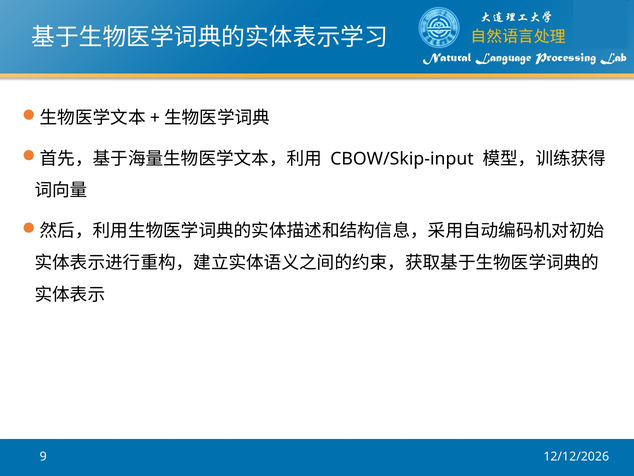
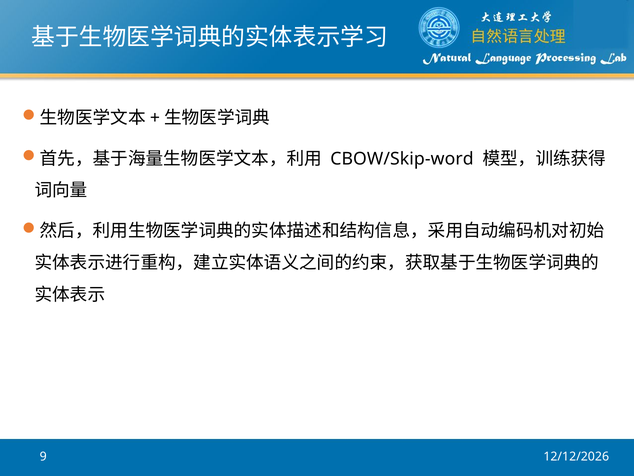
CBOW/Skip-input: CBOW/Skip-input -> CBOW/Skip-word
